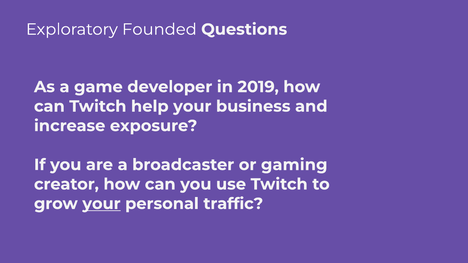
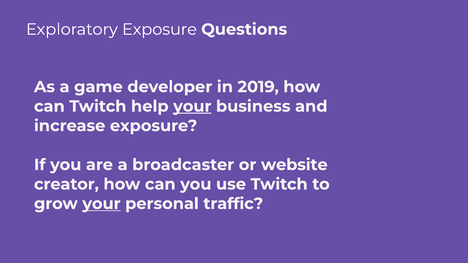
Exploratory Founded: Founded -> Exposure
your at (192, 106) underline: none -> present
gaming: gaming -> website
